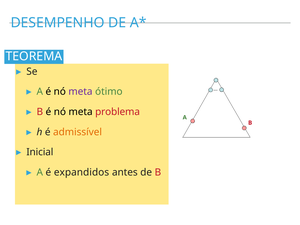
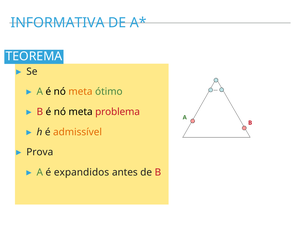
DESEMPENHO: DESEMPENHO -> INFORMATIVA
meta at (80, 92) colour: purple -> orange
Inicial: Inicial -> Prova
